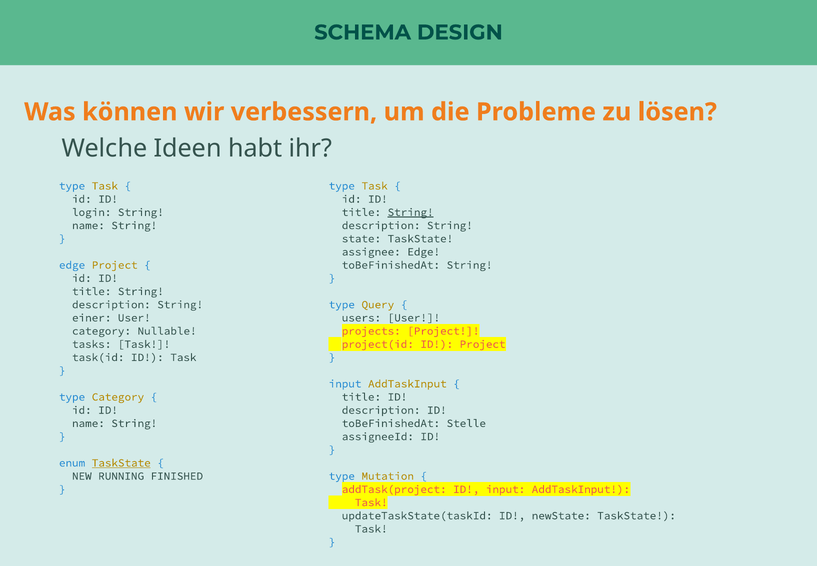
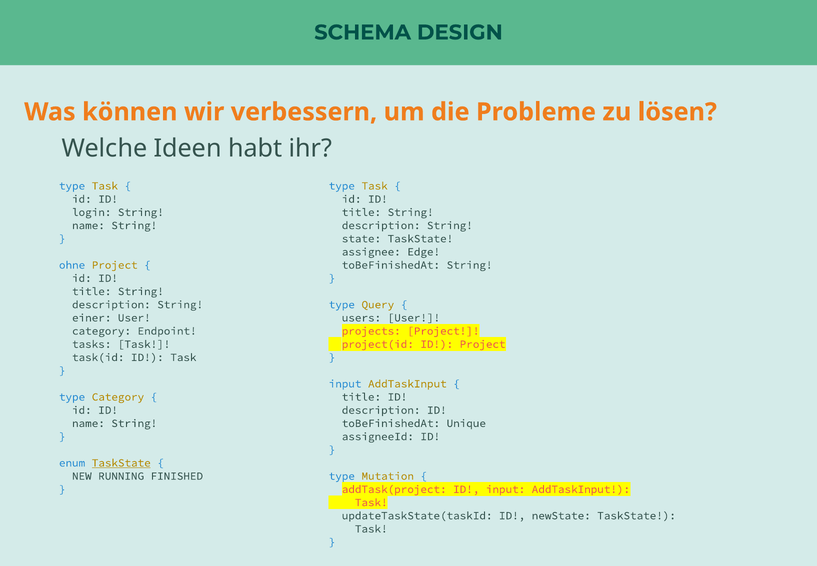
String at (411, 212) underline: present -> none
edge at (72, 265): edge -> ohne
Nullable: Nullable -> Endpoint
Stelle: Stelle -> Unique
